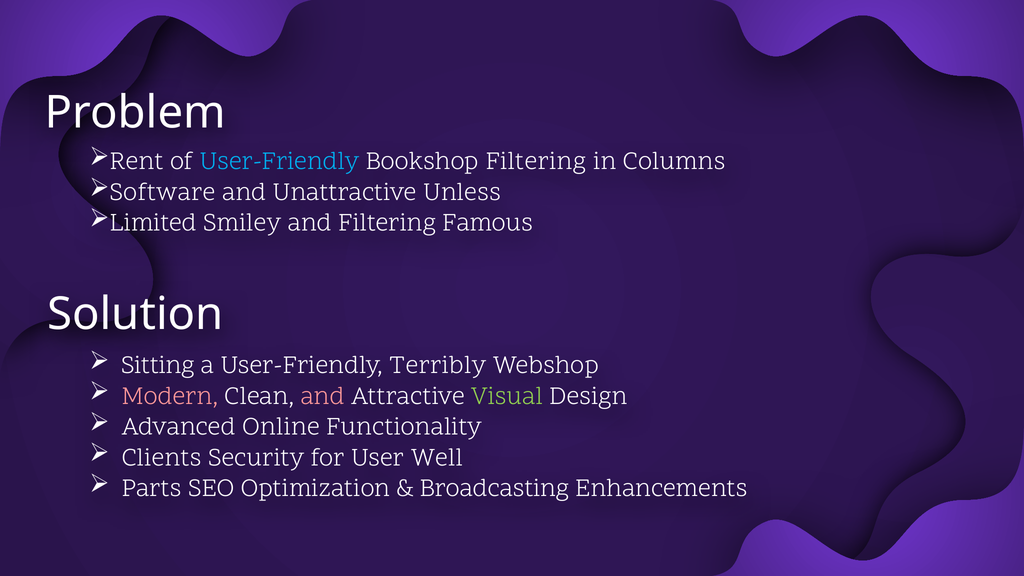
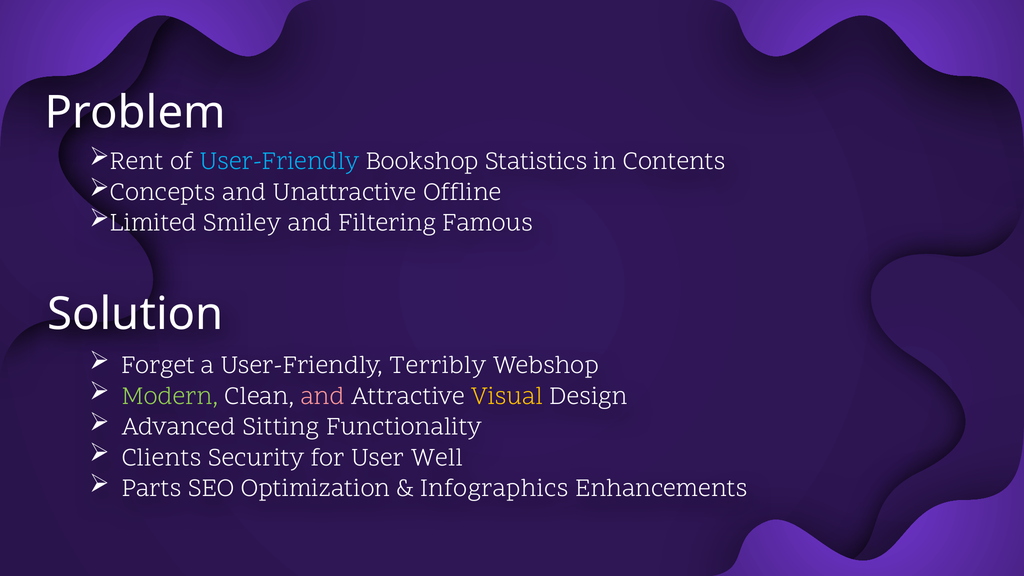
Bookshop Filtering: Filtering -> Statistics
Columns: Columns -> Contents
Software: Software -> Concepts
Unless: Unless -> Offline
Sitting: Sitting -> Forget
Modern colour: pink -> light green
Visual colour: light green -> yellow
Online: Online -> Sitting
Broadcasting: Broadcasting -> Infographics
